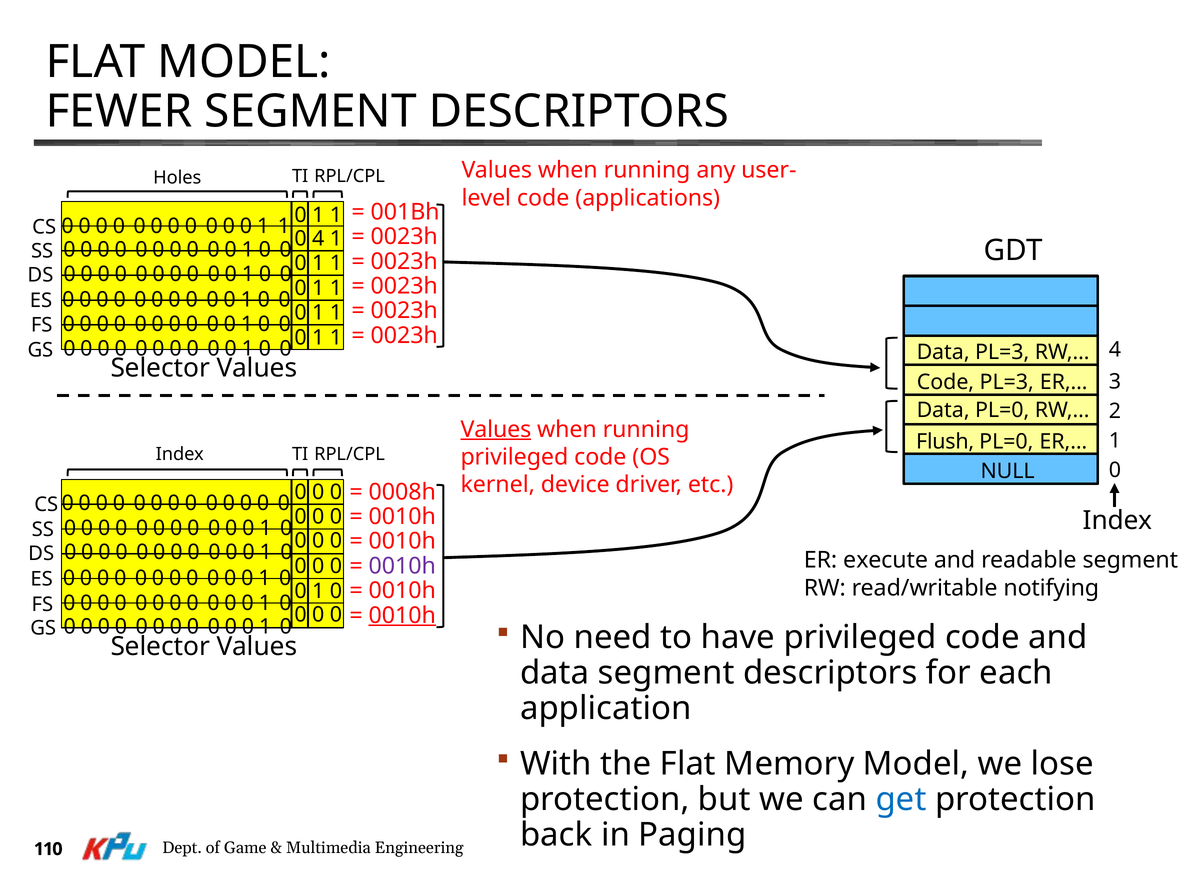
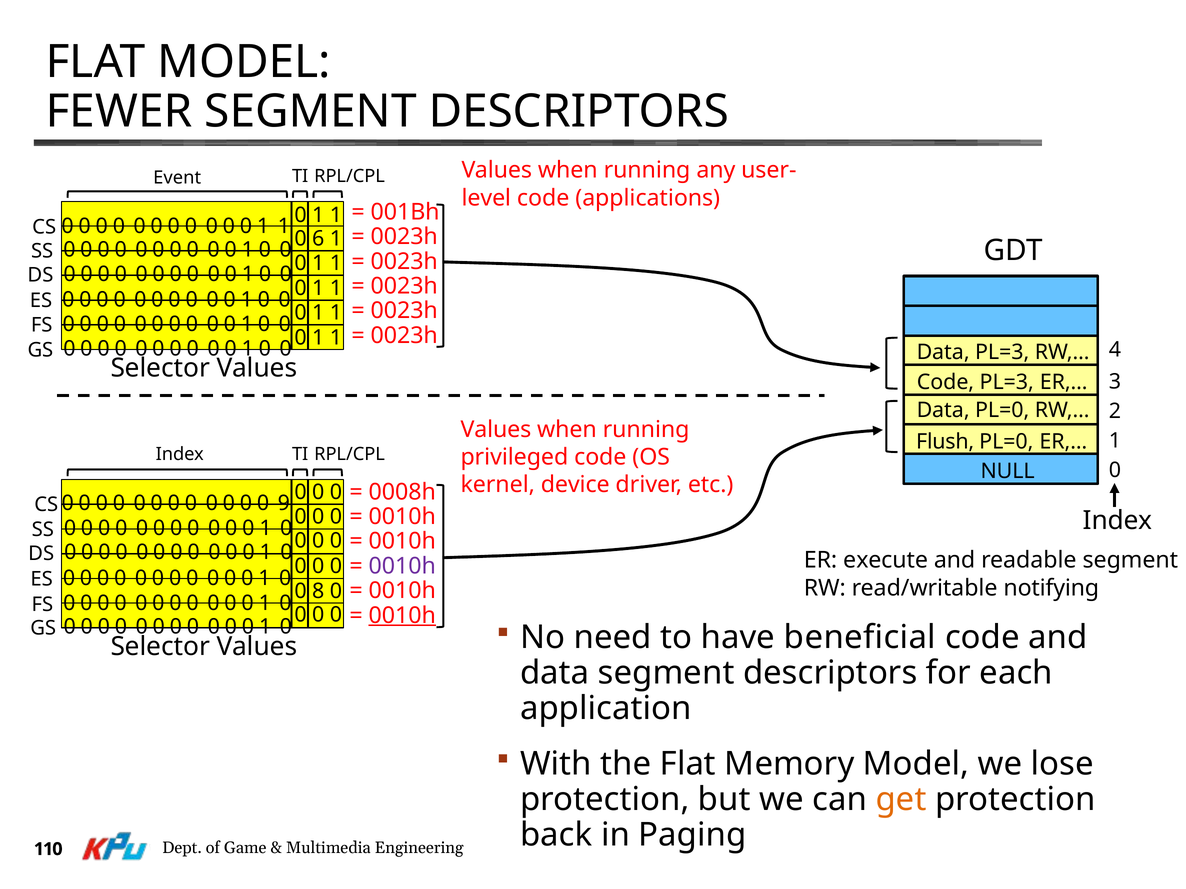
Holes: Holes -> Event
0 4: 4 -> 6
Values at (496, 430) underline: present -> none
0 at (284, 504): 0 -> 9
1 at (318, 592): 1 -> 8
have privileged: privileged -> beneficial
get colour: blue -> orange
